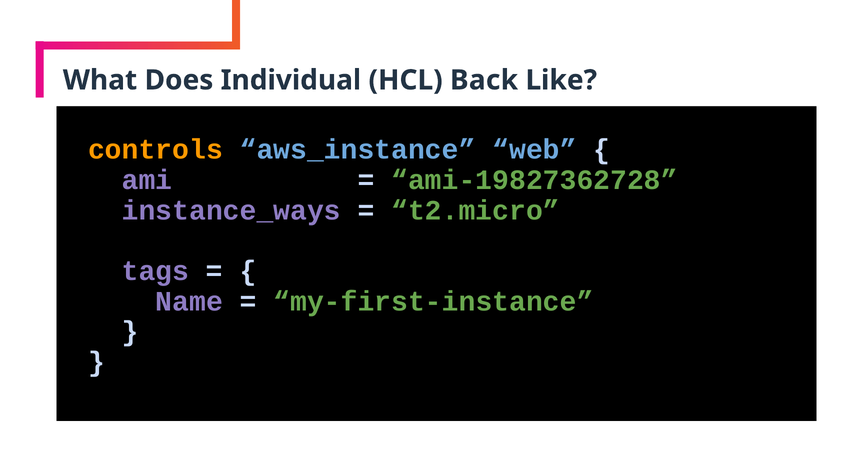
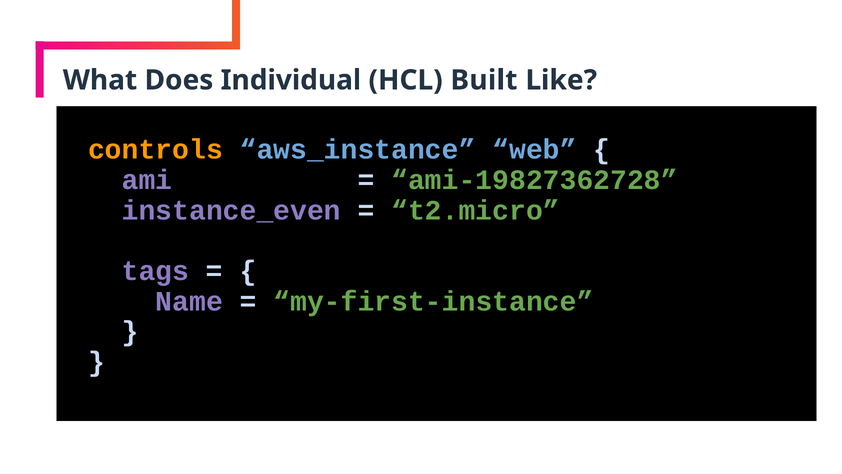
Back: Back -> Built
instance_ways: instance_ways -> instance_even
